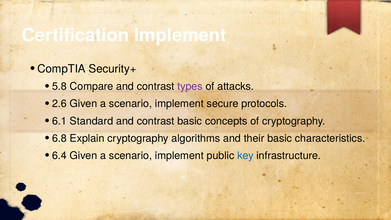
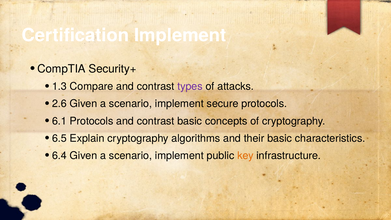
5.8: 5.8 -> 1.3
6.1 Standard: Standard -> Protocols
6.8: 6.8 -> 6.5
key colour: blue -> orange
